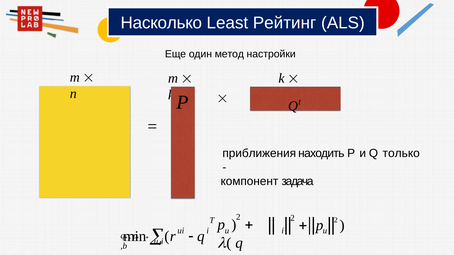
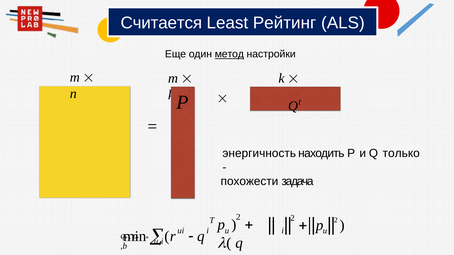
Насколько: Насколько -> Считается
метод underline: none -> present
приближения: приближения -> энергичность
компонент: компонент -> похожести
